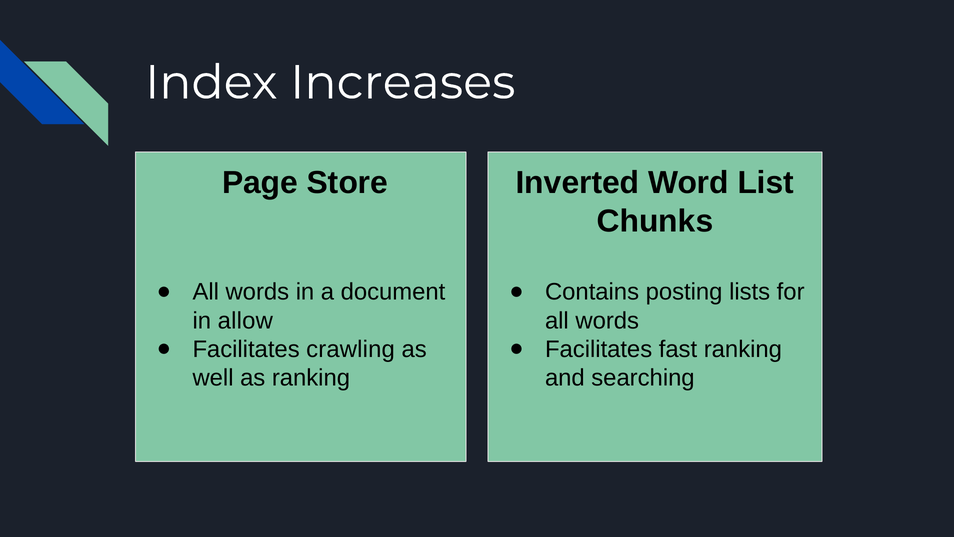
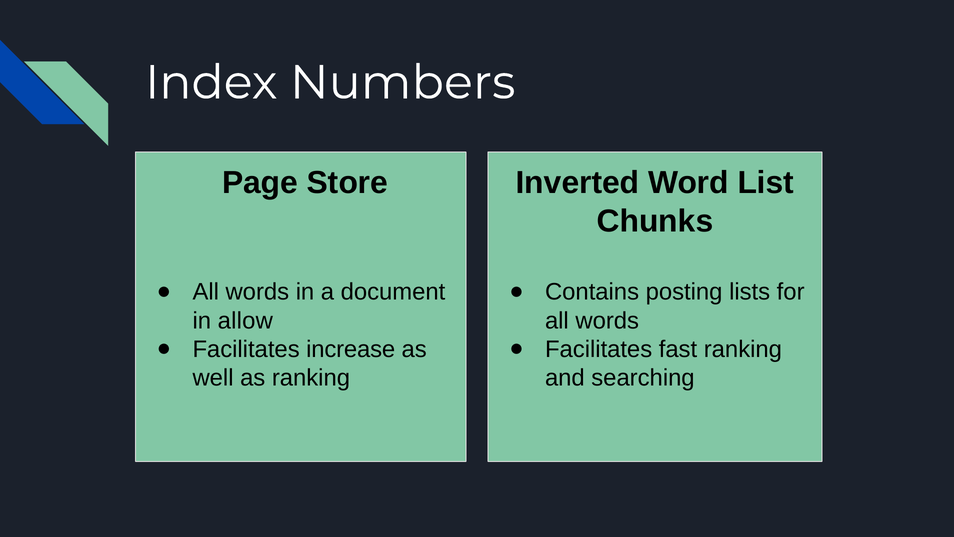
Increases: Increases -> Numbers
crawling: crawling -> increase
